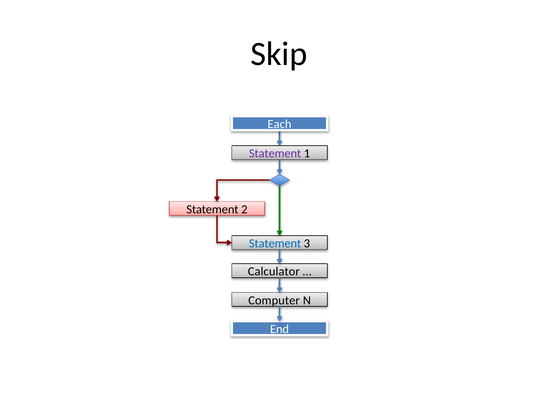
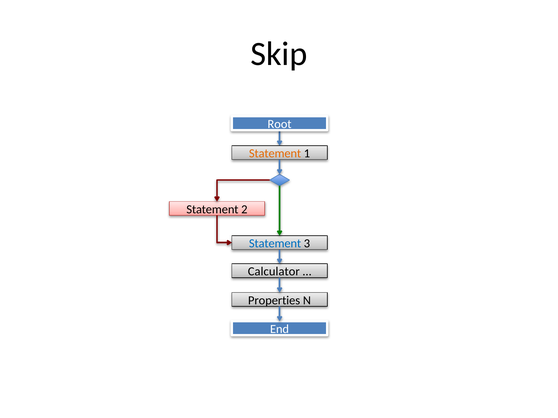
Each: Each -> Root
Statement at (275, 154) colour: purple -> orange
Computer: Computer -> Properties
